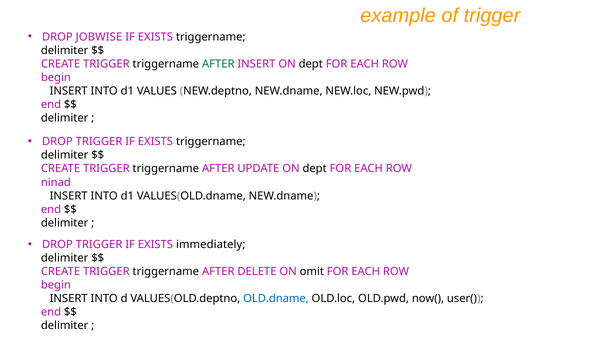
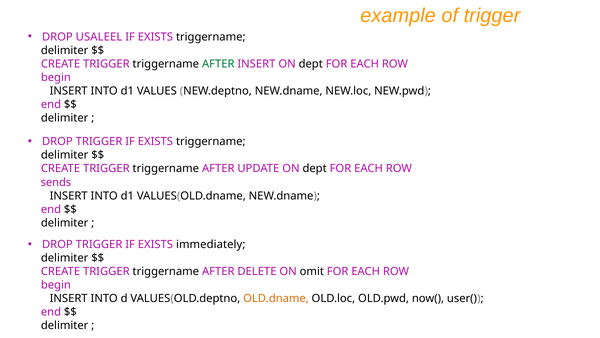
JOBWISE: JOBWISE -> USALEEL
ninad: ninad -> sends
OLD.dname colour: blue -> orange
